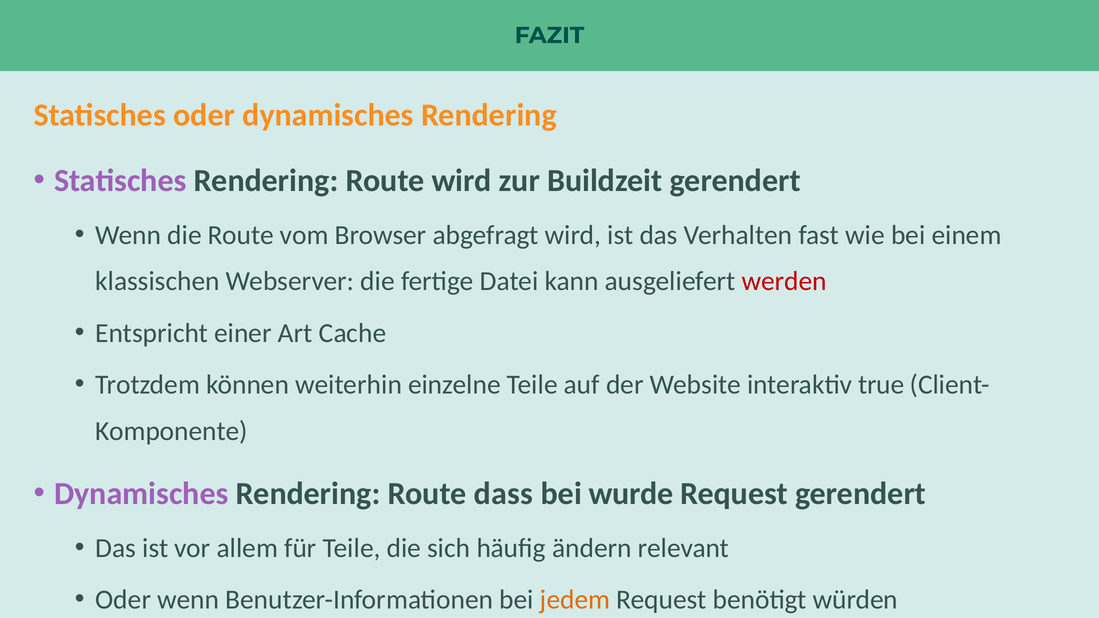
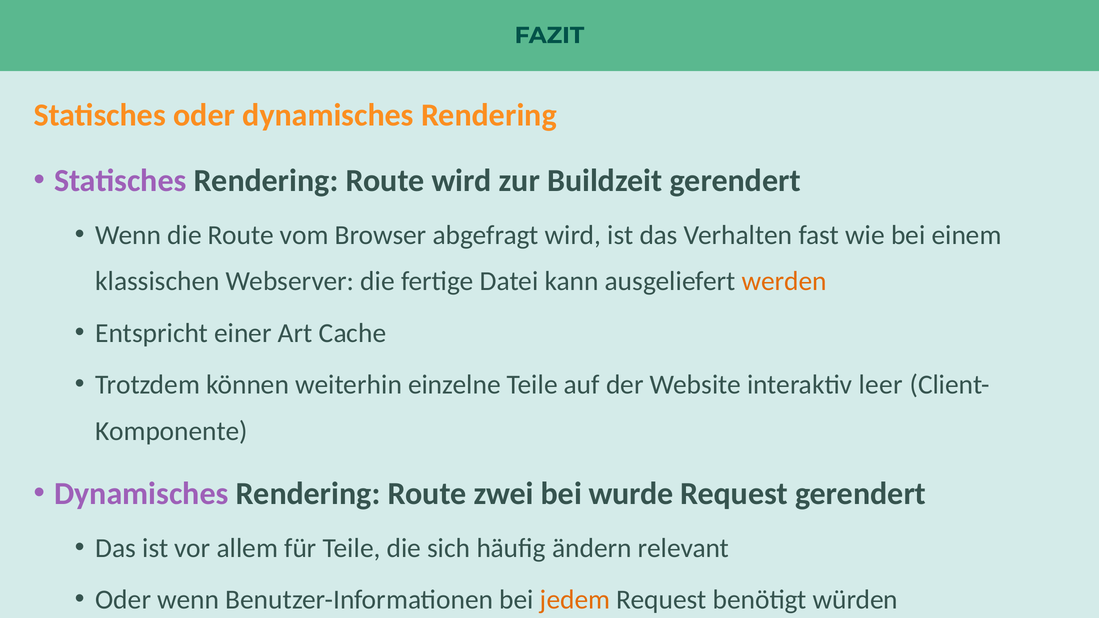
werden colour: red -> orange
true: true -> leer
dass: dass -> zwei
